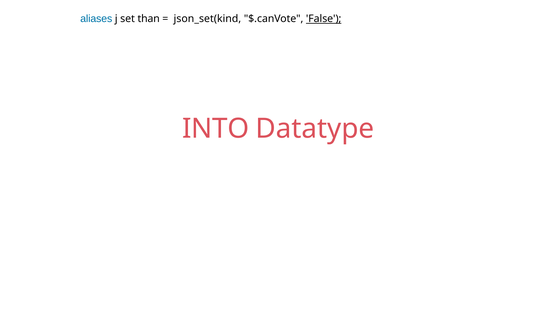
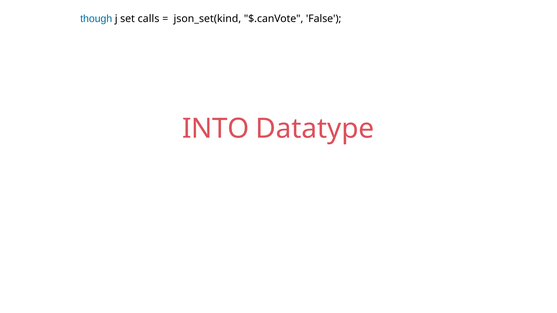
aliases: aliases -> though
than: than -> calls
False underline: present -> none
